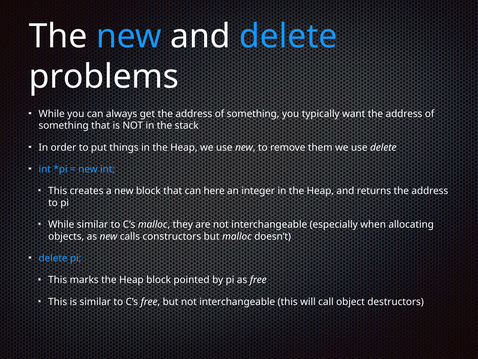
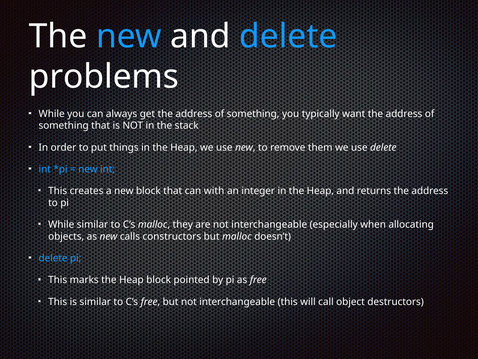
here: here -> with
